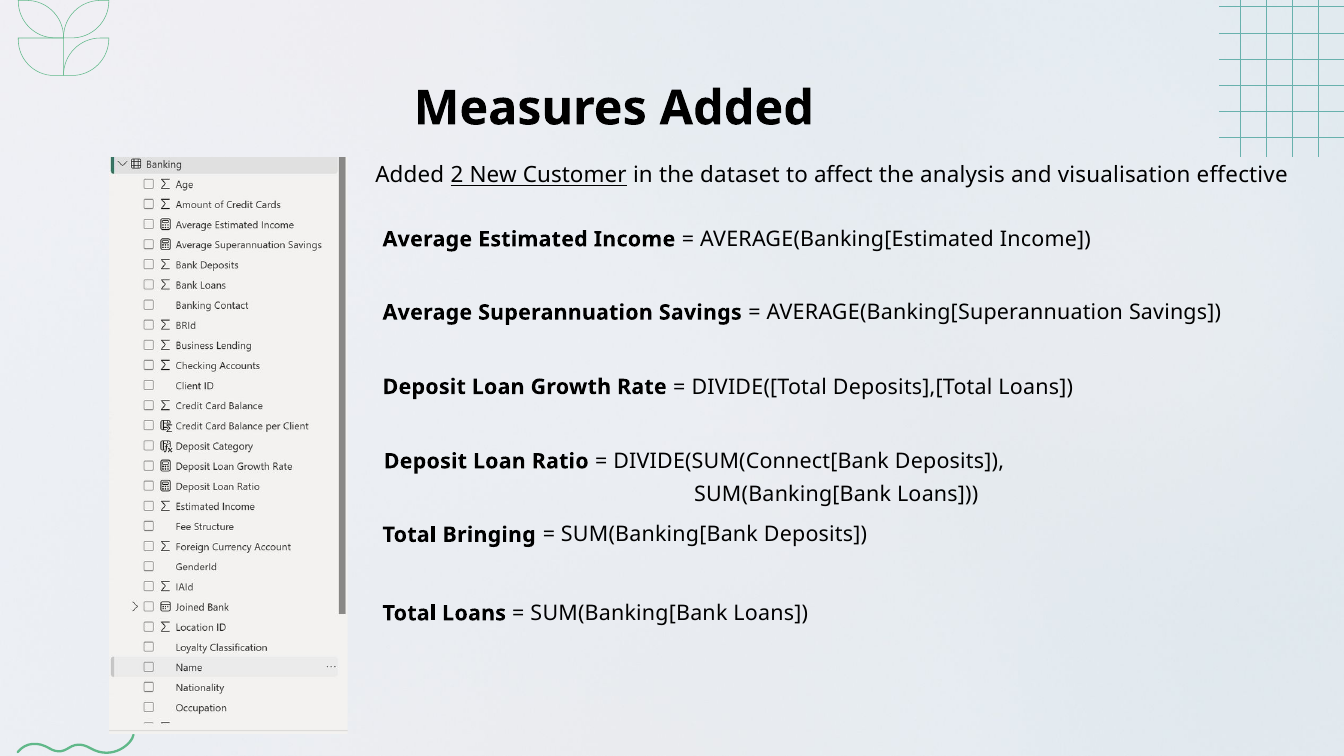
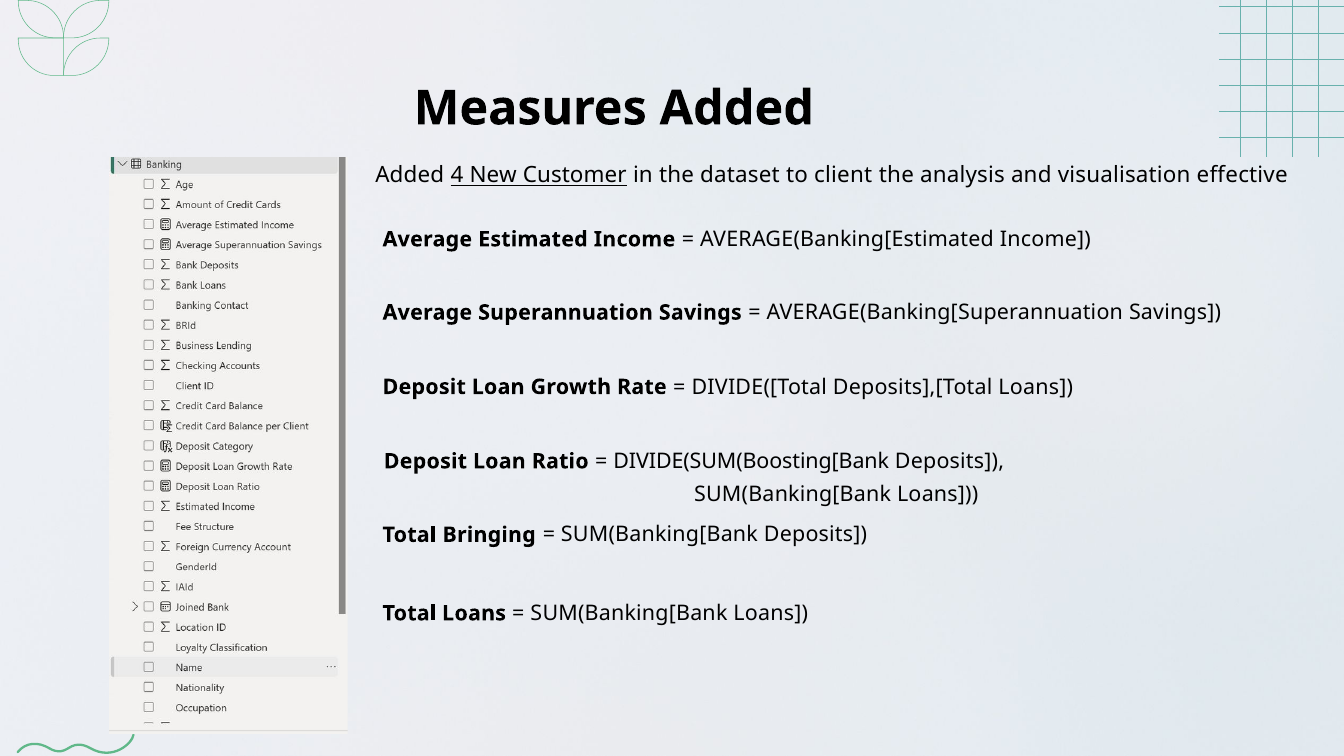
2: 2 -> 4
affect: affect -> client
DIVIDE(SUM(Connect[Bank: DIVIDE(SUM(Connect[Bank -> DIVIDE(SUM(Boosting[Bank
